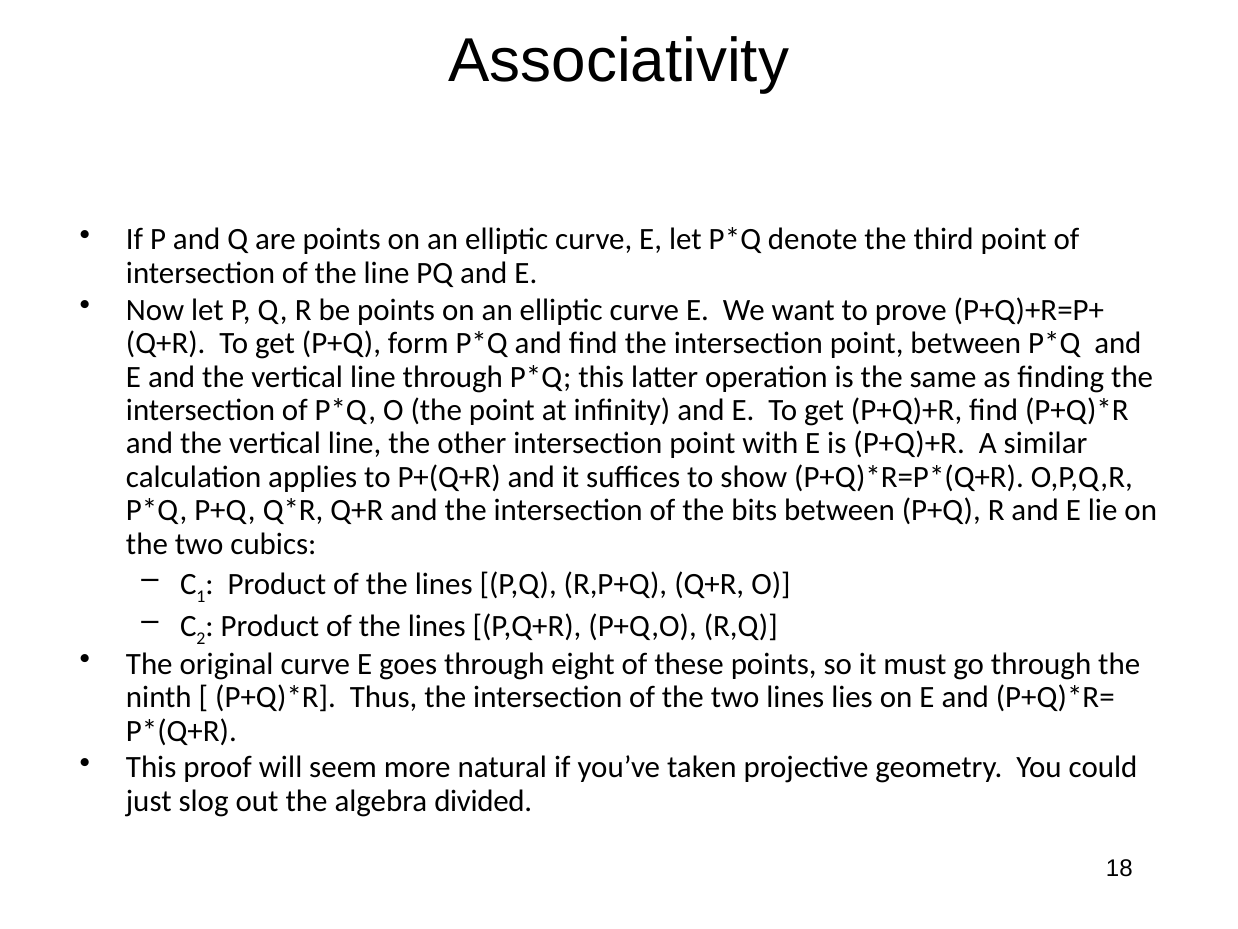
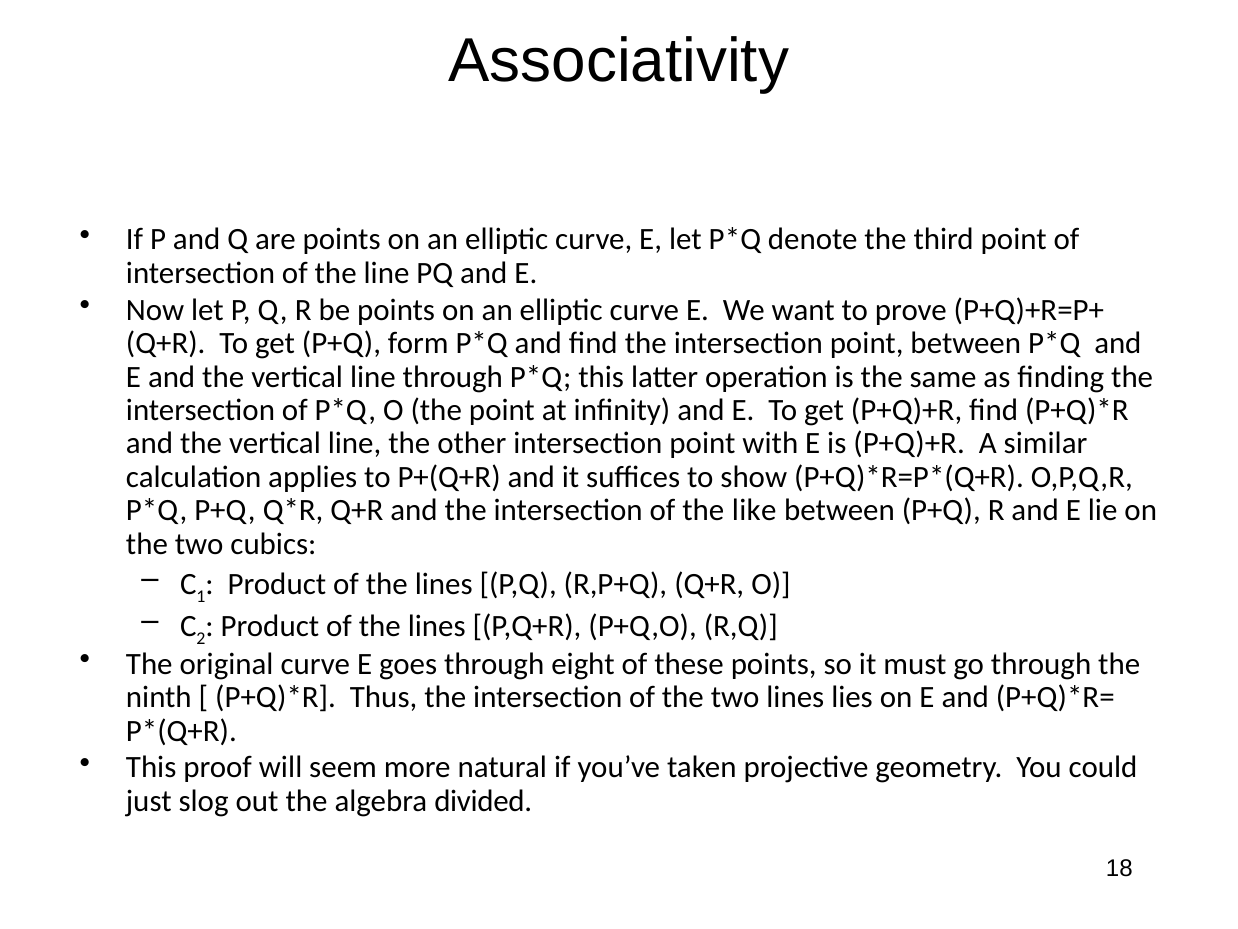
bits: bits -> like
